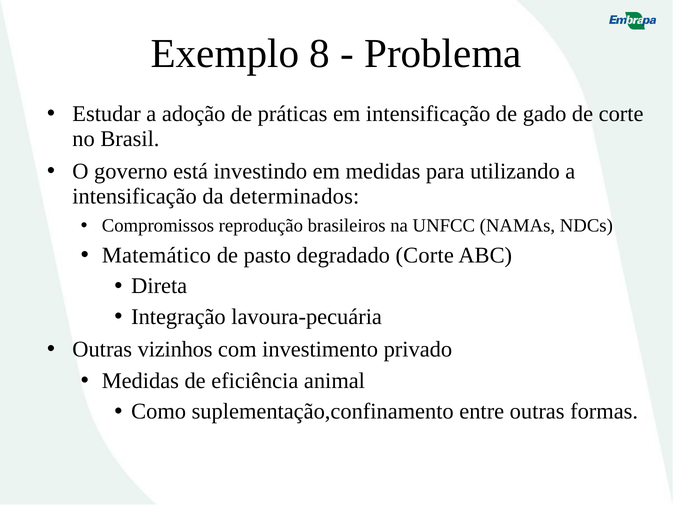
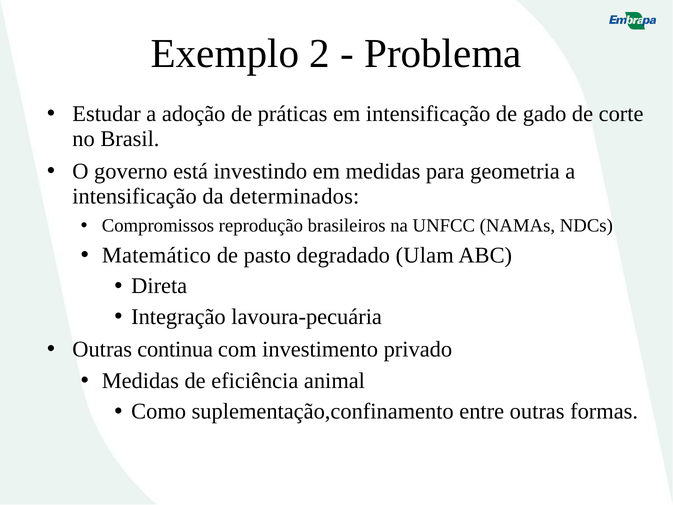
8: 8 -> 2
utilizando: utilizando -> geometria
degradado Corte: Corte -> Ulam
vizinhos: vizinhos -> continua
